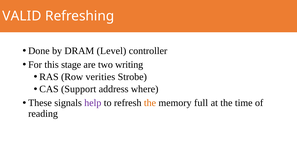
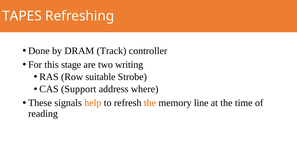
VALID: VALID -> TAPES
Level: Level -> Track
verities: verities -> suitable
help colour: purple -> orange
full: full -> line
